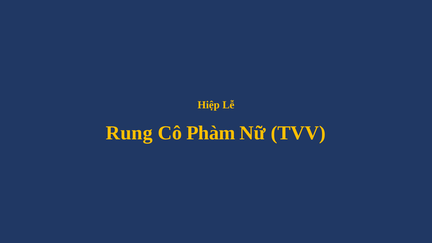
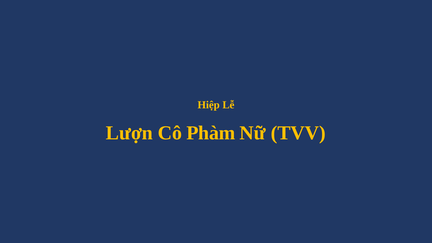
Rung: Rung -> Lượn
